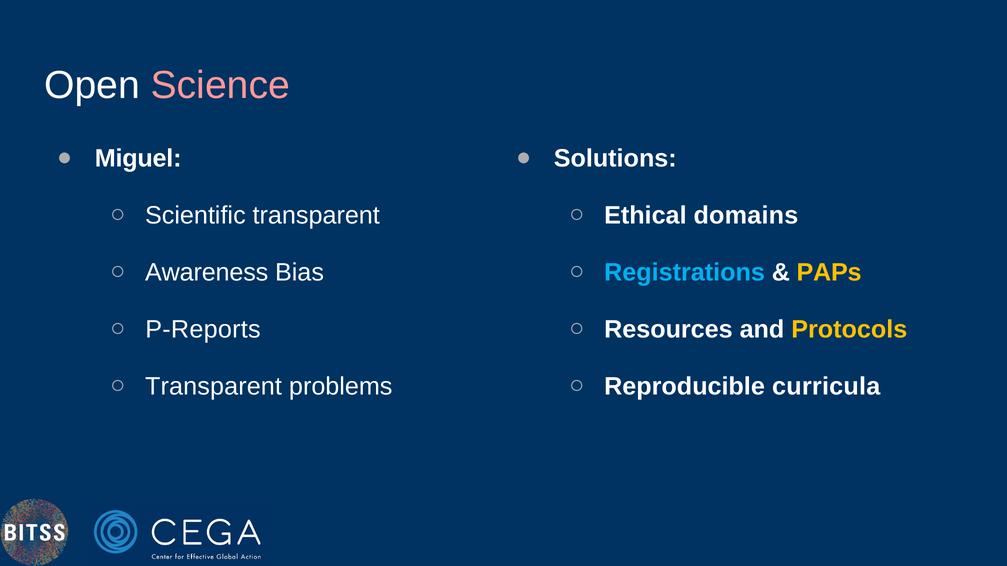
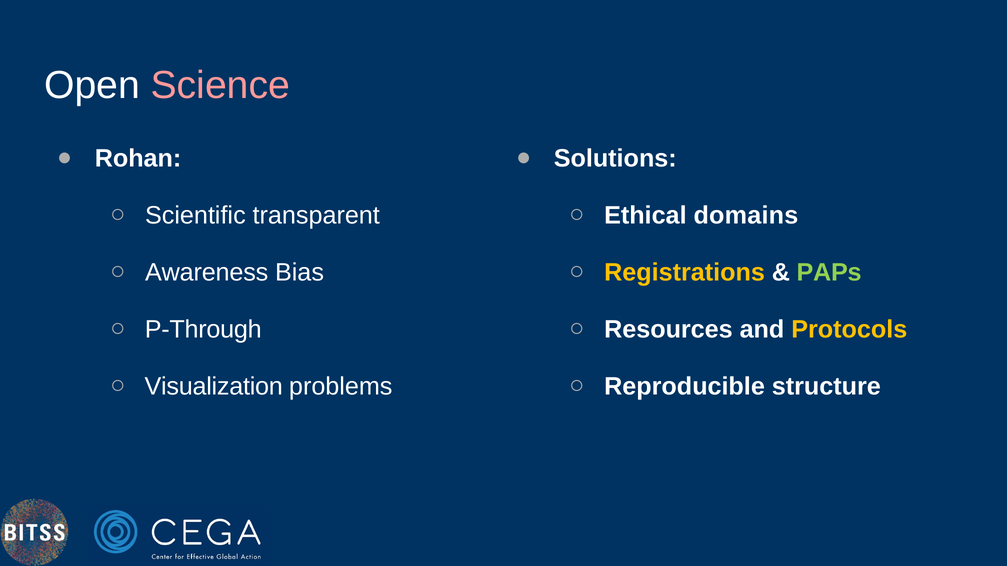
Miguel: Miguel -> Rohan
Registrations colour: light blue -> yellow
PAPs colour: yellow -> light green
P-Reports: P-Reports -> P-Through
Transparent at (214, 387): Transparent -> Visualization
curricula: curricula -> structure
